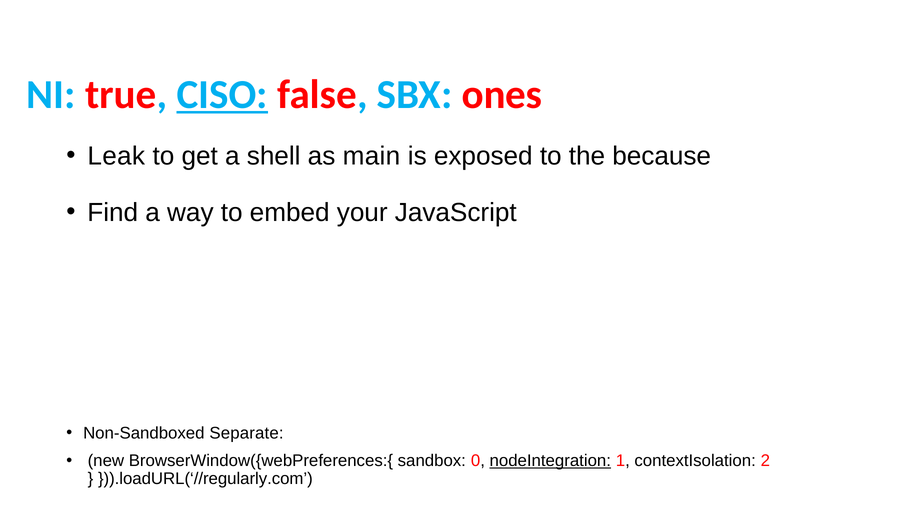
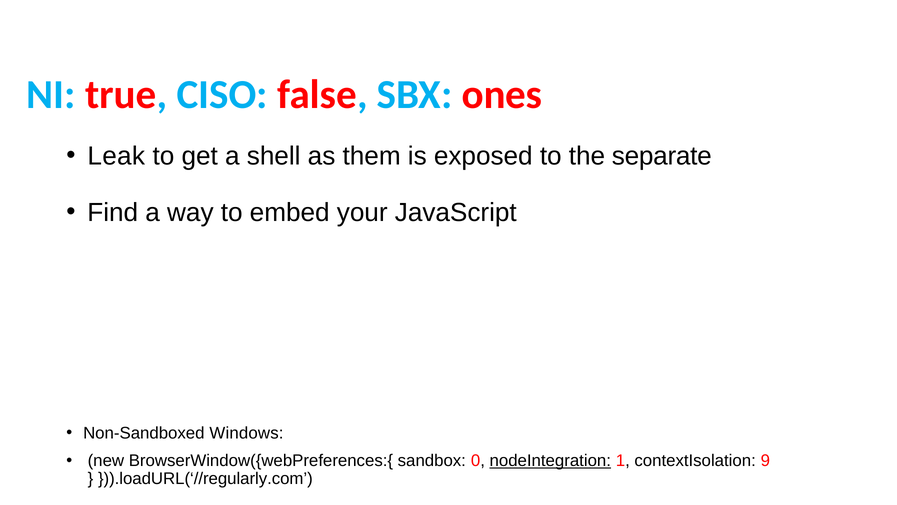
CISO underline: present -> none
main: main -> them
because: because -> separate
Separate: Separate -> Windows
2: 2 -> 9
